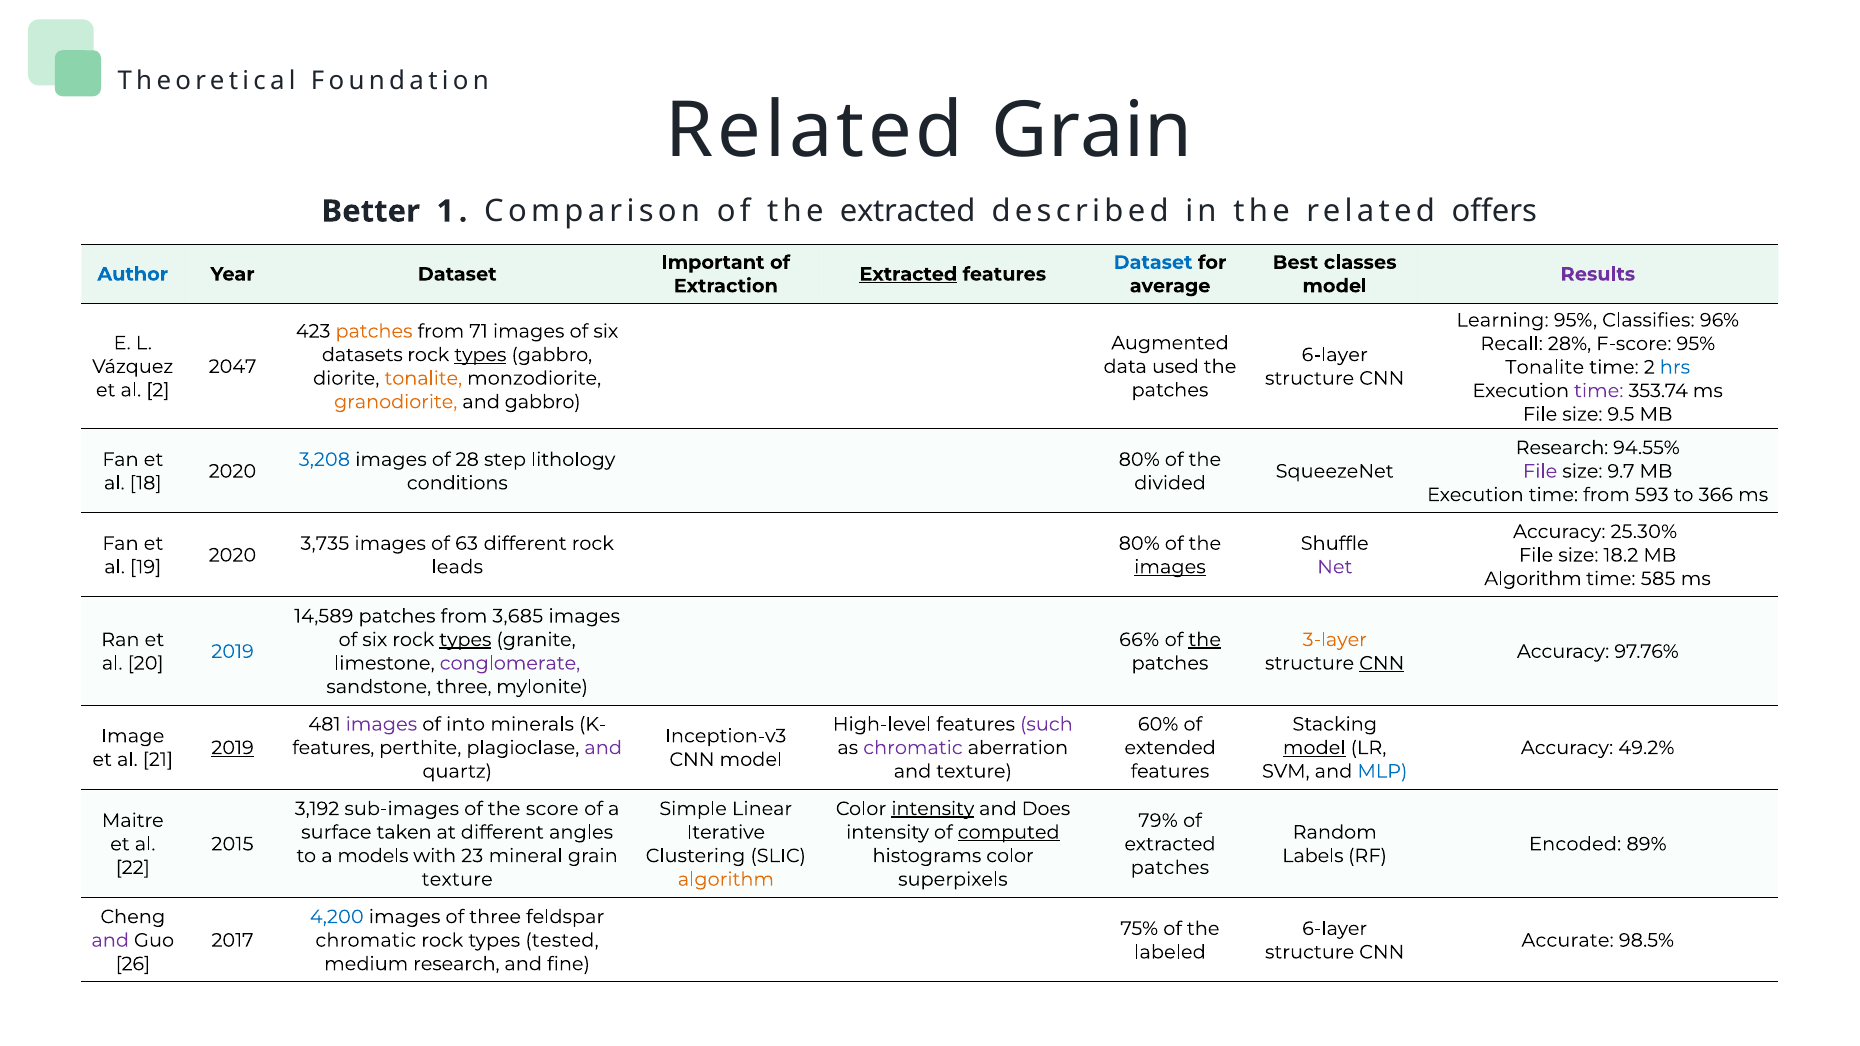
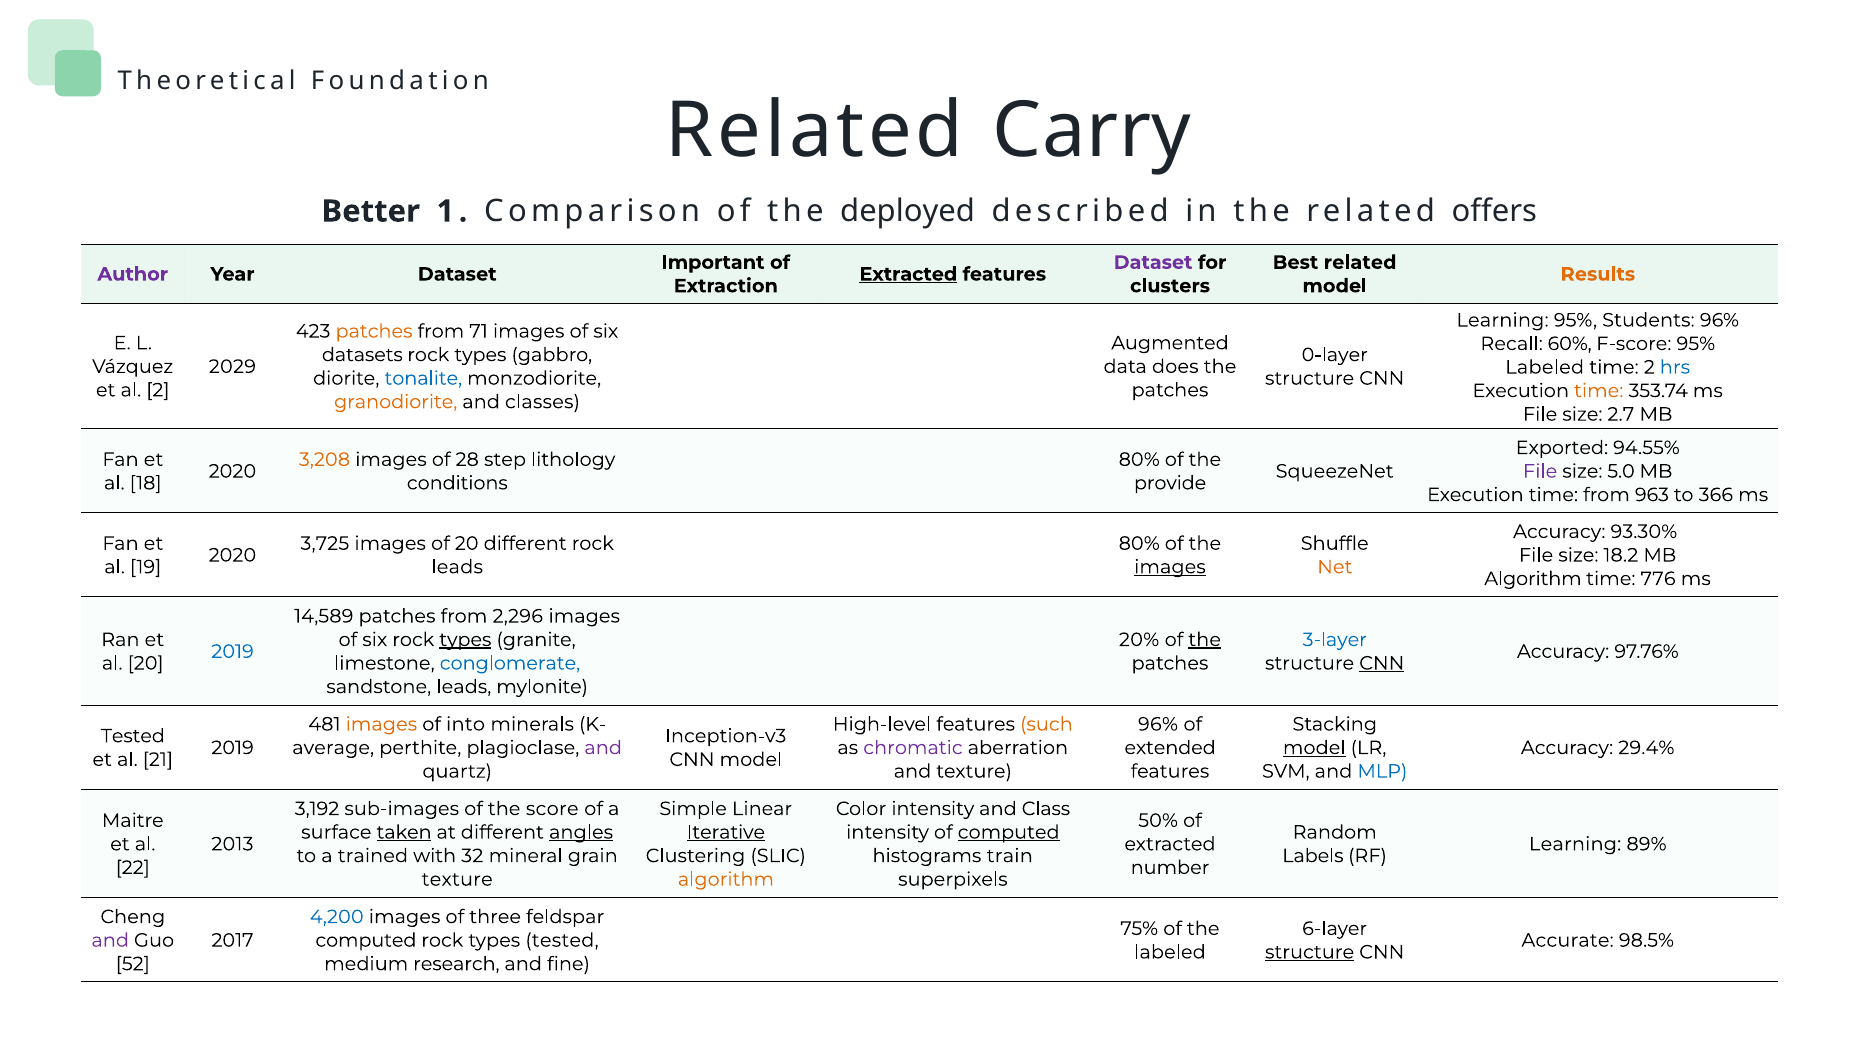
Related Grain: Grain -> Carry
the extracted: extracted -> deployed
Dataset at (1153, 263) colour: blue -> purple
Best classes: classes -> related
Author colour: blue -> purple
Results colour: purple -> orange
average: average -> clusters
Classifies: Classifies -> Students
28%: 28% -> 60%
types at (480, 355) underline: present -> none
6-layer at (1335, 355): 6-layer -> 0-layer
2047: 2047 -> 2029
used: used -> does
Tonalite at (1545, 367): Tonalite -> Labeled
tonalite at (423, 378) colour: orange -> blue
time at (1599, 391) colour: purple -> orange
and gabbro: gabbro -> classes
9.5: 9.5 -> 2.7
Research at (1562, 448): Research -> Exported
3,208 colour: blue -> orange
9.7: 9.7 -> 5.0
divided: divided -> provide
593: 593 -> 963
25.30%: 25.30% -> 93.30%
3,735: 3,735 -> 3,725
of 63: 63 -> 20
Net colour: purple -> orange
585: 585 -> 776
3,685: 3,685 -> 2,296
66%: 66% -> 20%
3-layer colour: orange -> blue
conglomerate colour: purple -> blue
sandstone three: three -> leads
images at (381, 724) colour: purple -> orange
such colour: purple -> orange
60% at (1158, 724): 60% -> 96%
Image at (133, 736): Image -> Tested
2019 at (233, 748) underline: present -> none
features at (333, 748): features -> average
49.2%: 49.2% -> 29.4%
intensity at (933, 809) underline: present -> none
Does: Does -> Class
79%: 79% -> 50%
taken underline: none -> present
angles underline: none -> present
Iterative underline: none -> present
2015: 2015 -> 2013
Encoded at (1575, 844): Encoded -> Learning
models: models -> trained
23: 23 -> 32
histograms color: color -> train
patches at (1170, 868): patches -> number
chromatic at (366, 941): chromatic -> computed
structure at (1310, 952) underline: none -> present
26: 26 -> 52
